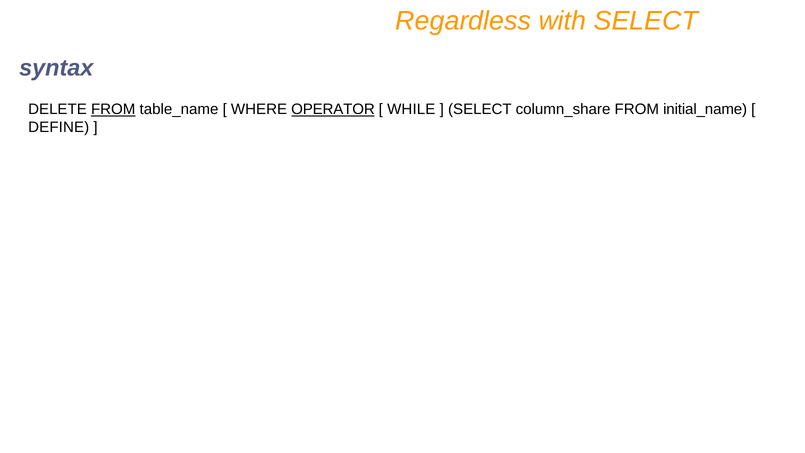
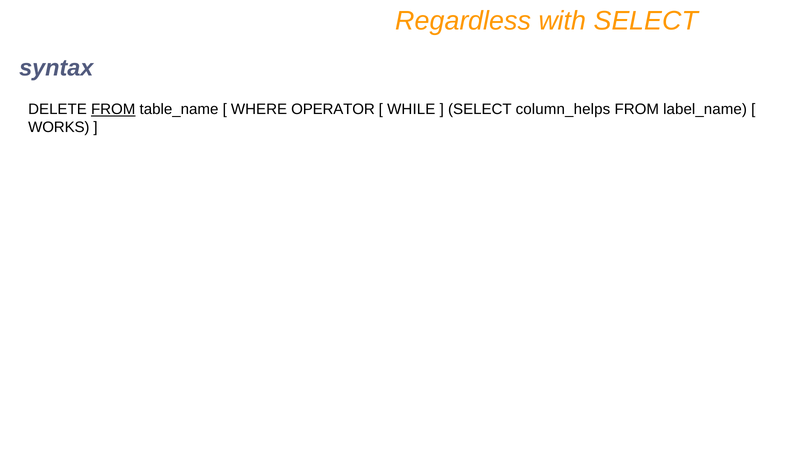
OPERATOR underline: present -> none
column_share: column_share -> column_helps
initial_name: initial_name -> label_name
DEFINE: DEFINE -> WORKS
